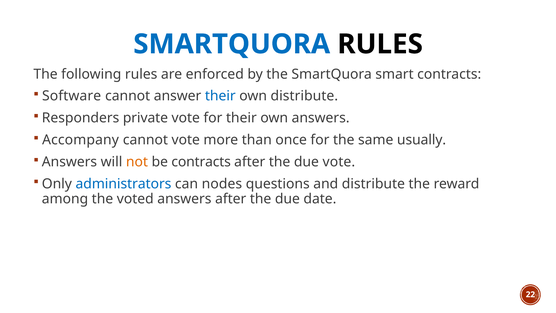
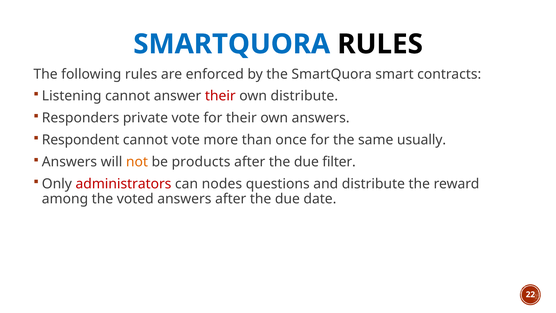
Software: Software -> Listening
their at (220, 96) colour: blue -> red
Accompany: Accompany -> Respondent
be contracts: contracts -> products
due vote: vote -> filter
administrators colour: blue -> red
